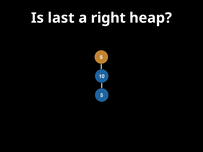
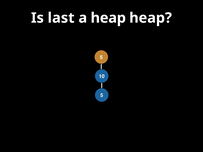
a right: right -> heap
